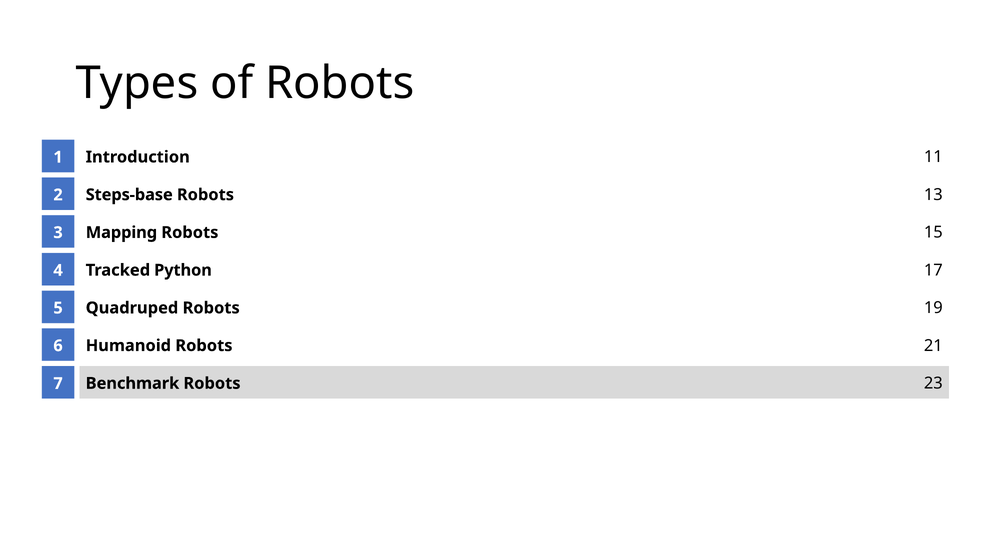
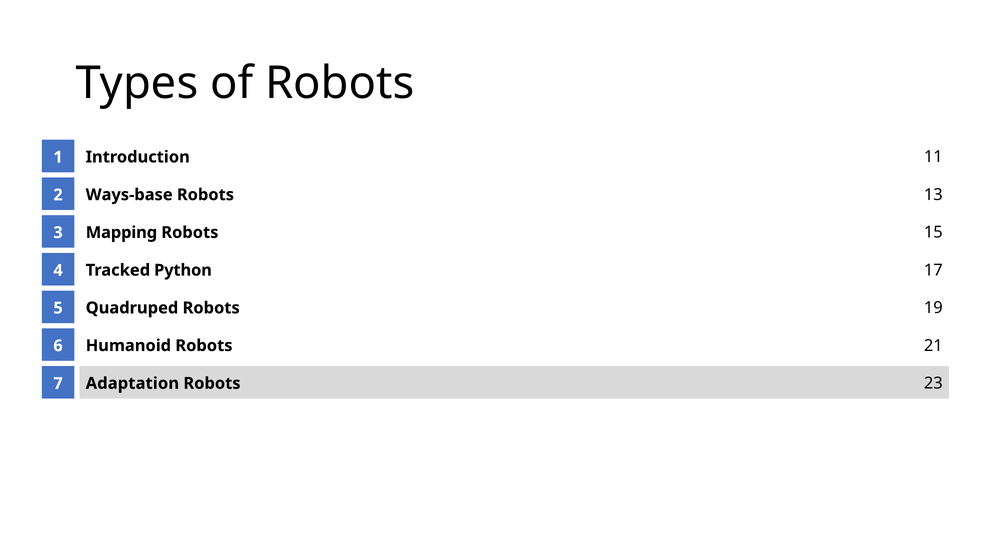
Steps-base: Steps-base -> Ways-base
Benchmark: Benchmark -> Adaptation
